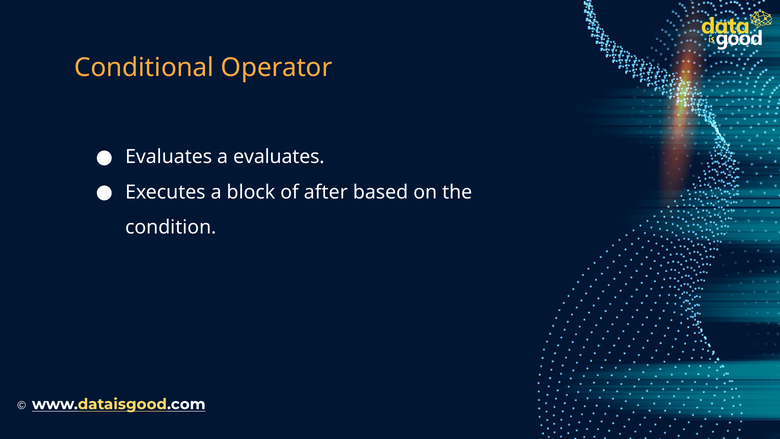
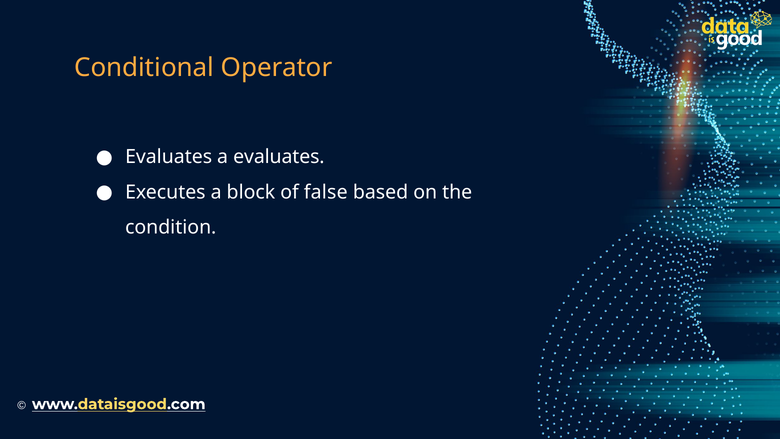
after: after -> false
